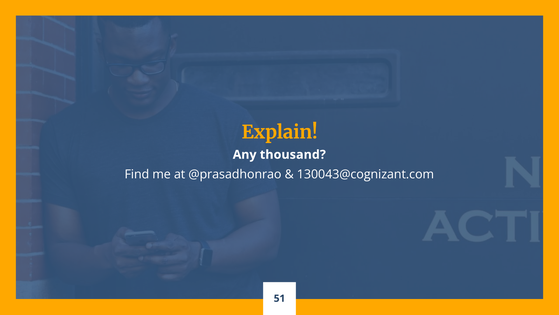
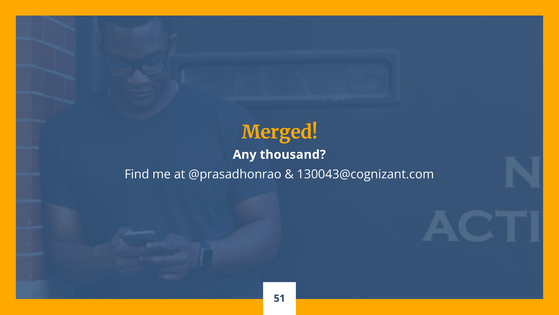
Explain: Explain -> Merged
